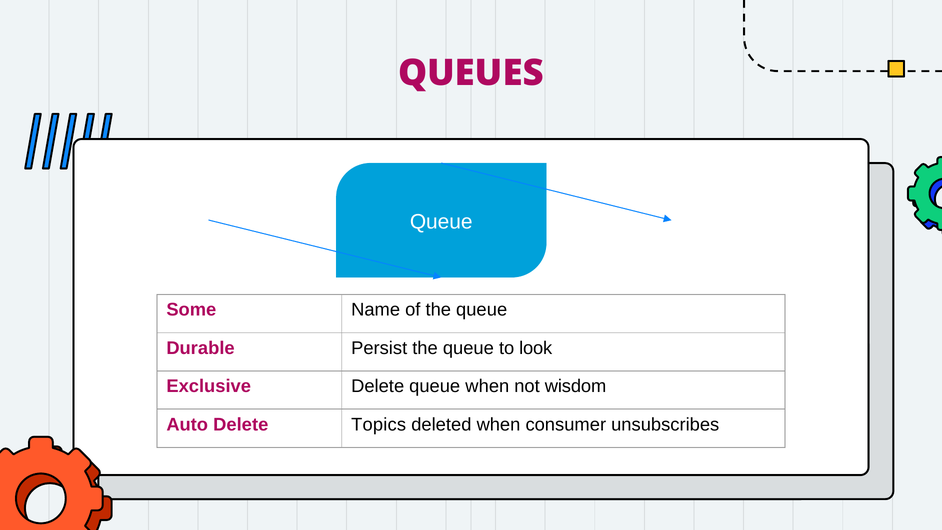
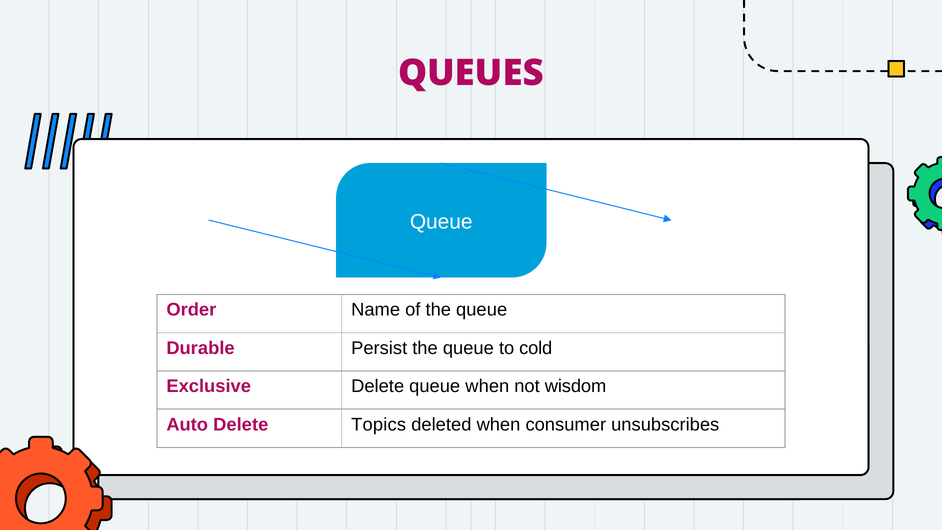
Some: Some -> Order
look: look -> cold
